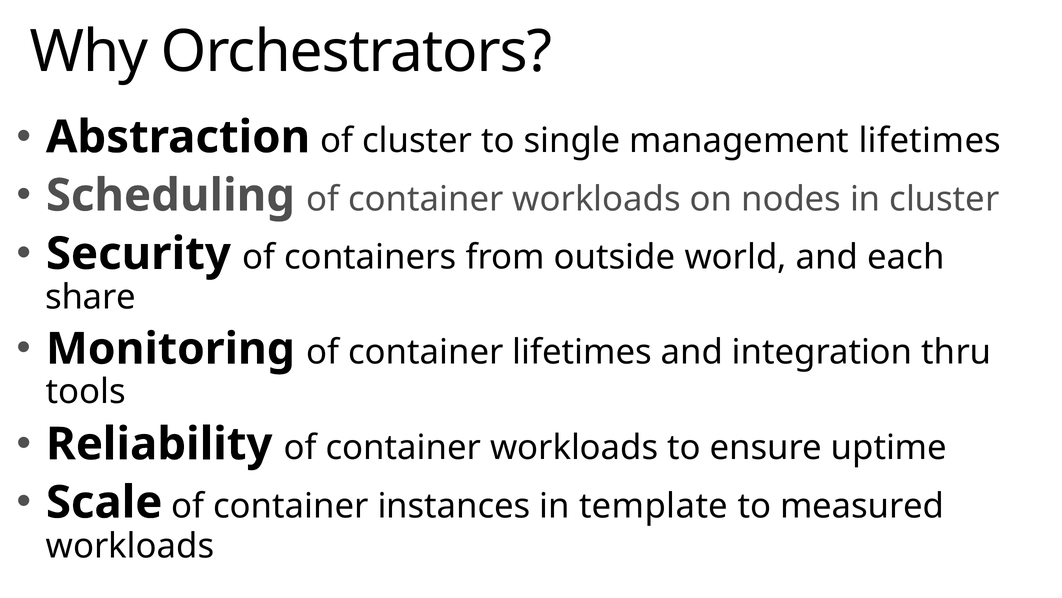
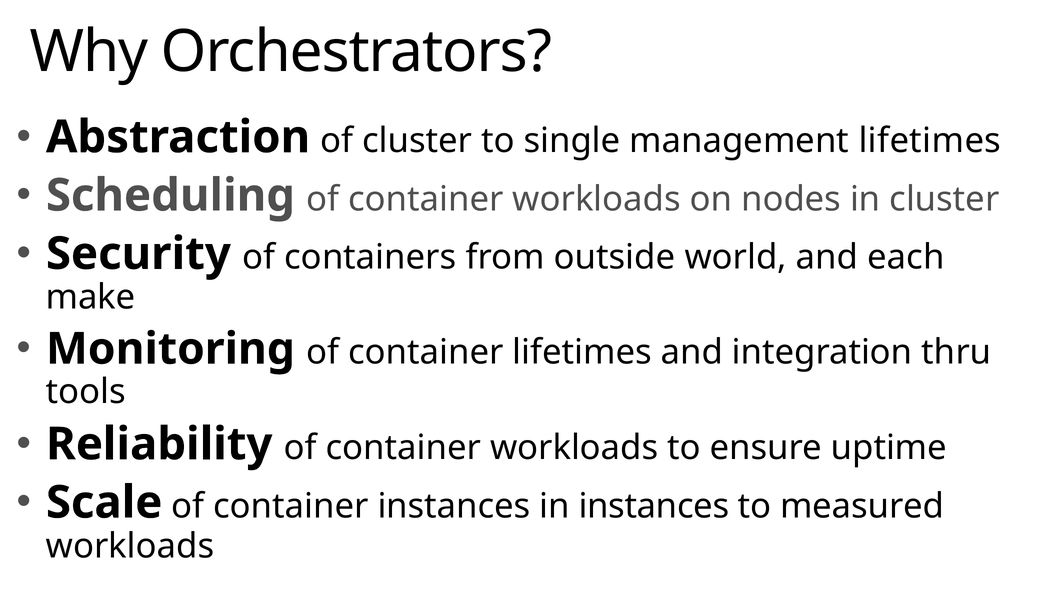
share: share -> make
in template: template -> instances
